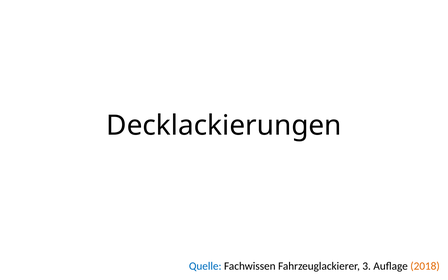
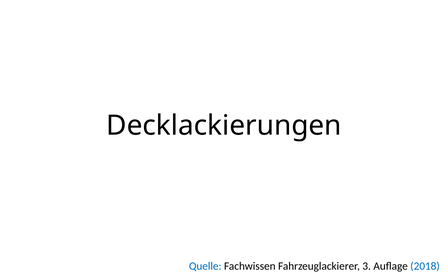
2018 colour: orange -> blue
